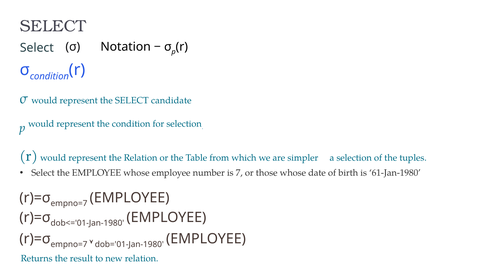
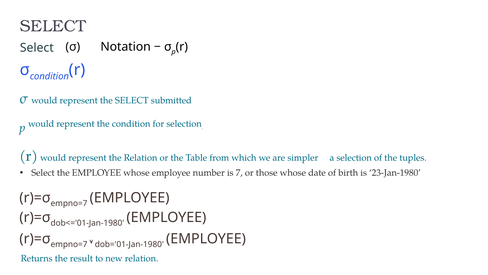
candidate: candidate -> submitted
61-Jan-1980: 61-Jan-1980 -> 23-Jan-1980
